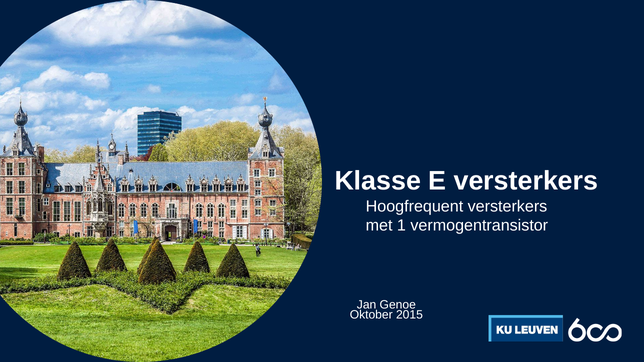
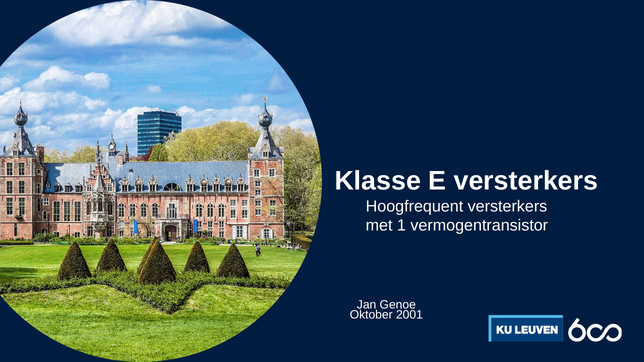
2015: 2015 -> 2001
